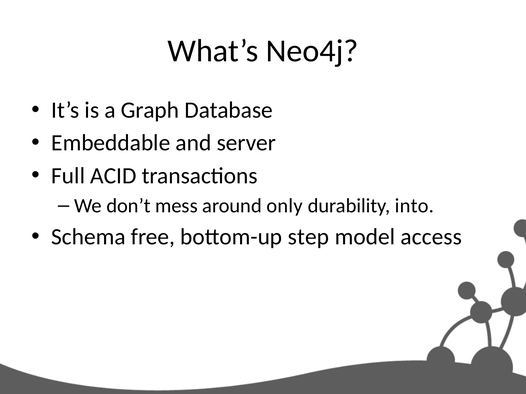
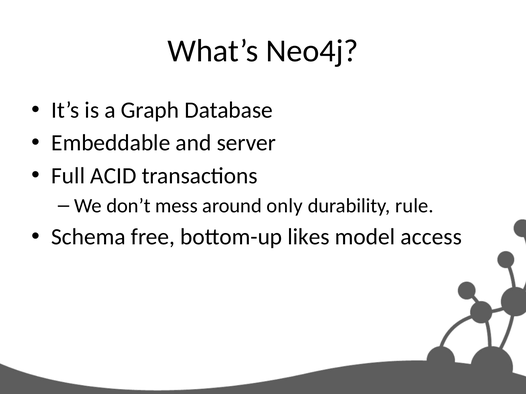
into: into -> rule
step: step -> likes
